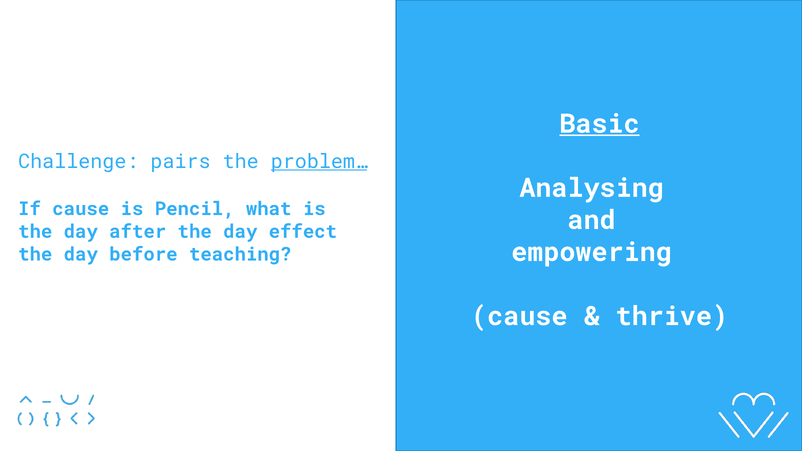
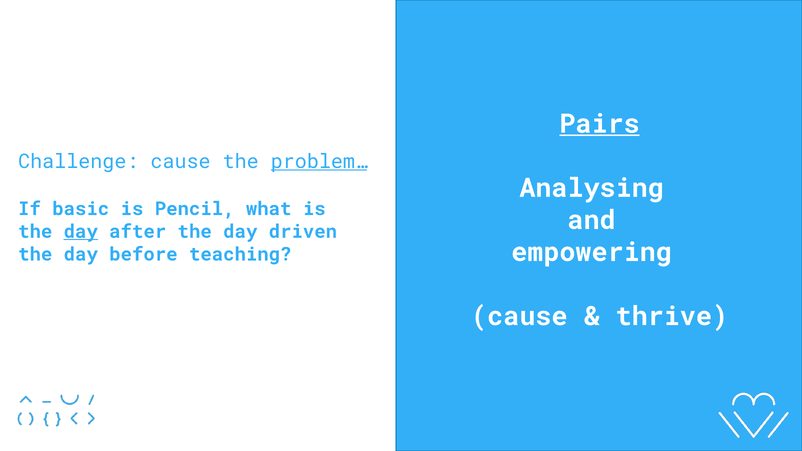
Basic: Basic -> Pairs
Challenge pairs: pairs -> cause
If cause: cause -> basic
day at (81, 232) underline: none -> present
effect: effect -> driven
